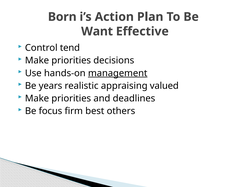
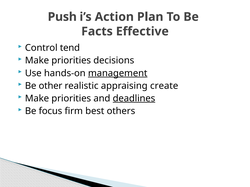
Born: Born -> Push
Want: Want -> Facts
years: years -> other
valued: valued -> create
deadlines underline: none -> present
